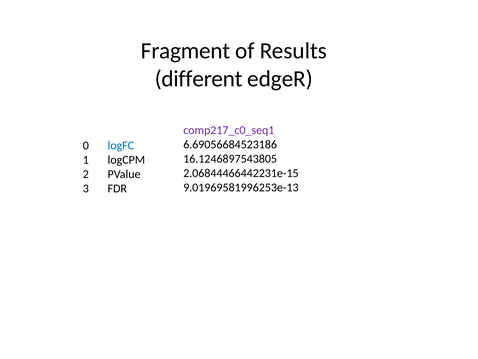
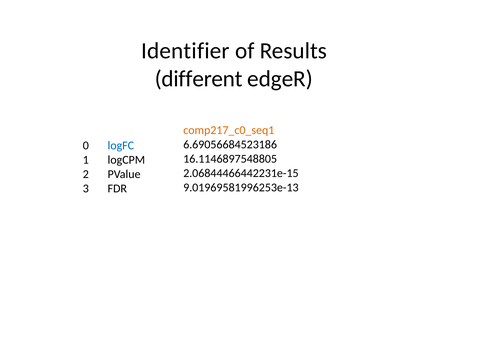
Fragment: Fragment -> Identifier
comp217_c0_seq1 colour: purple -> orange
16.1246897543805: 16.1246897543805 -> 16.1146897548805
